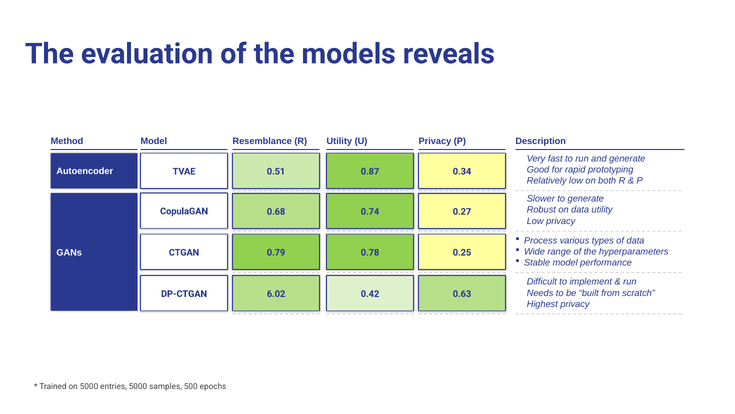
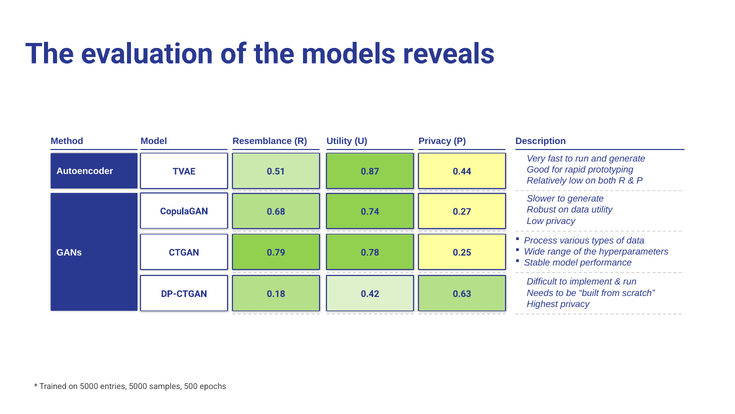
0.34: 0.34 -> 0.44
6.02: 6.02 -> 0.18
